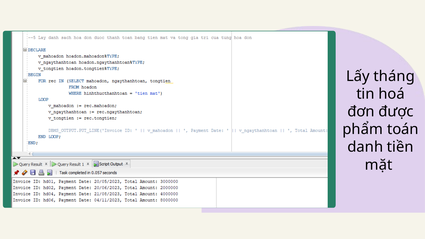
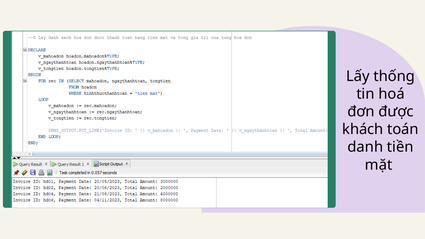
tháng: tháng -> thống
phẩm: phẩm -> khách
